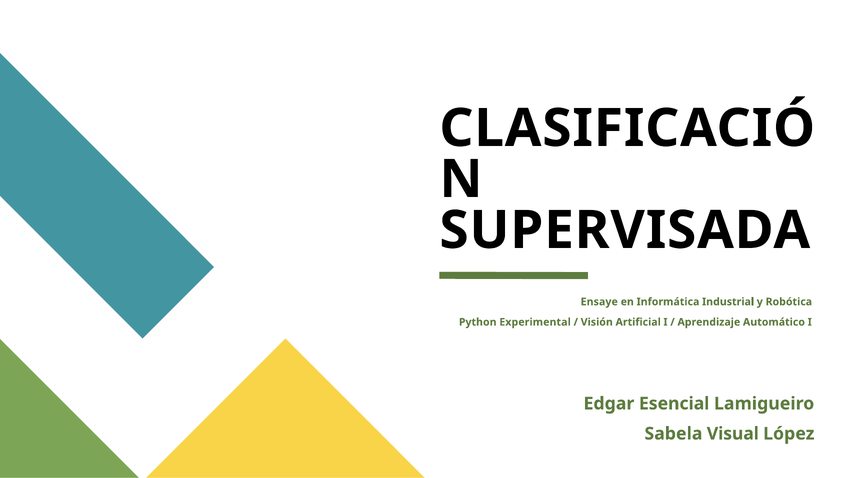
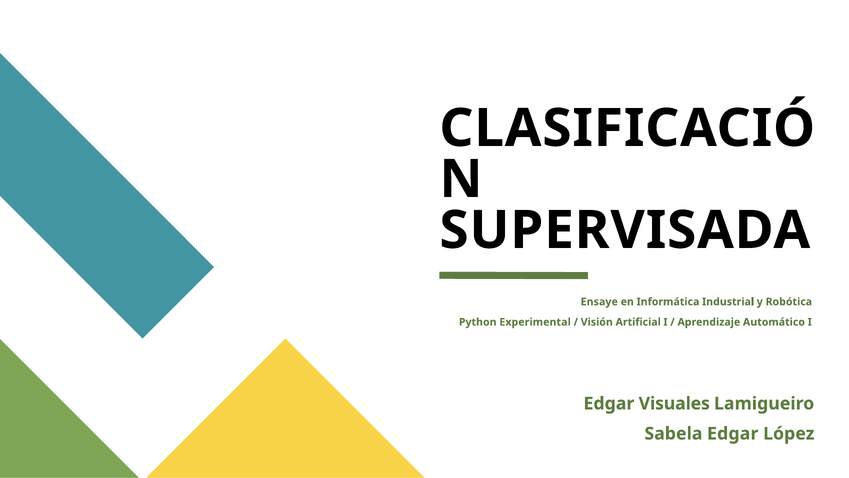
Esencial: Esencial -> Visuales
Sabela Visual: Visual -> Edgar
